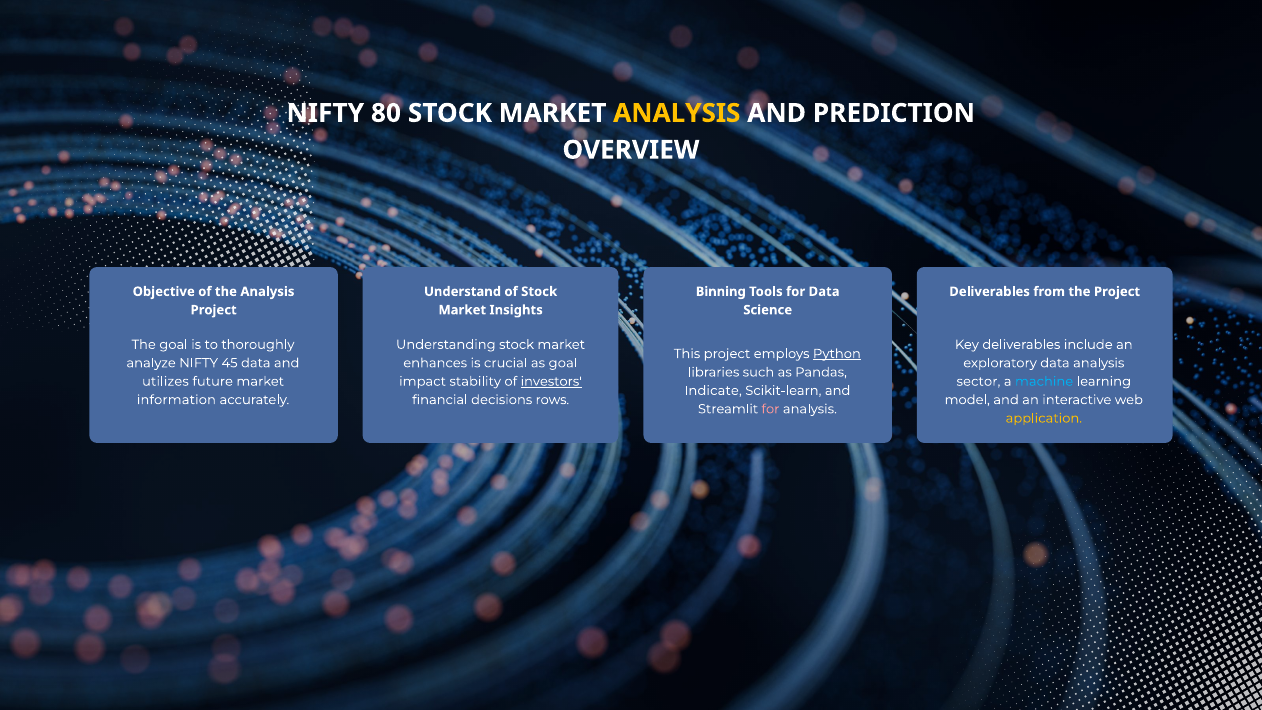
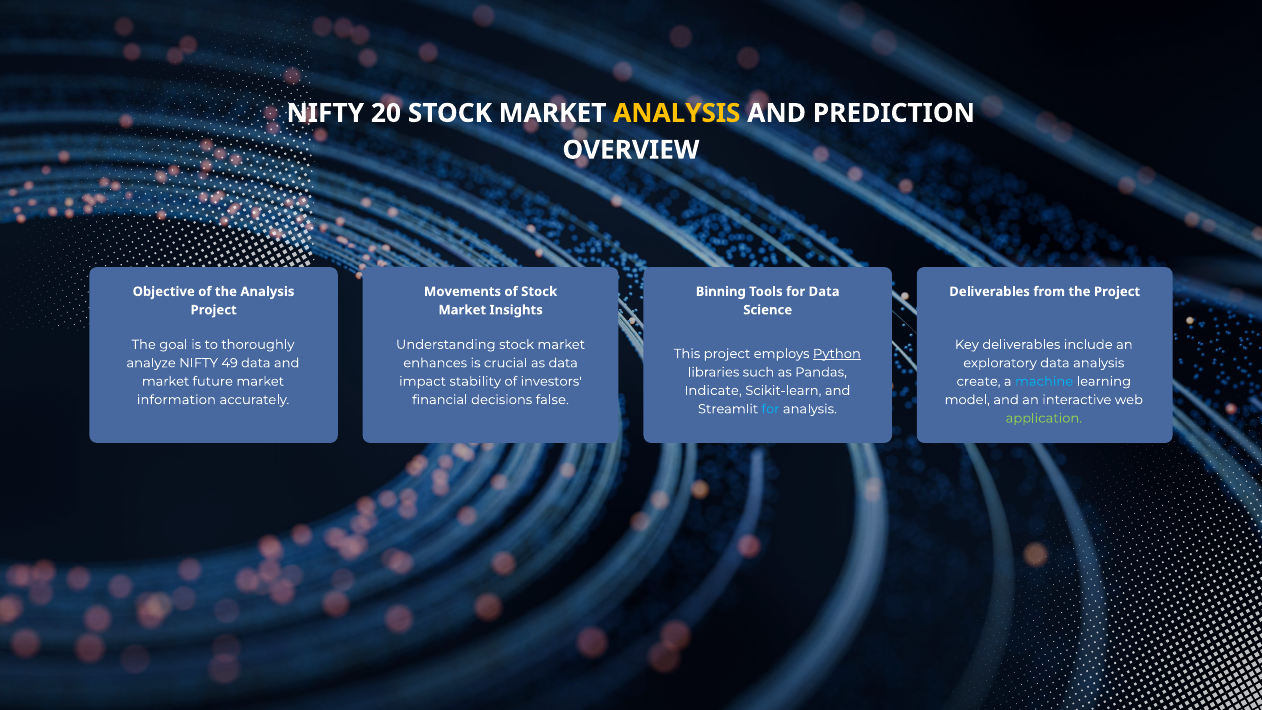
80: 80 -> 20
Understand: Understand -> Movements
45: 45 -> 49
as goal: goal -> data
utilizes at (165, 381): utilizes -> market
investors underline: present -> none
sector: sector -> create
rows: rows -> false
for at (770, 409) colour: pink -> light blue
application colour: yellow -> light green
